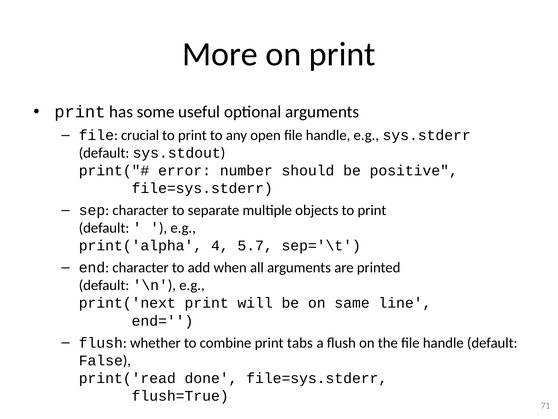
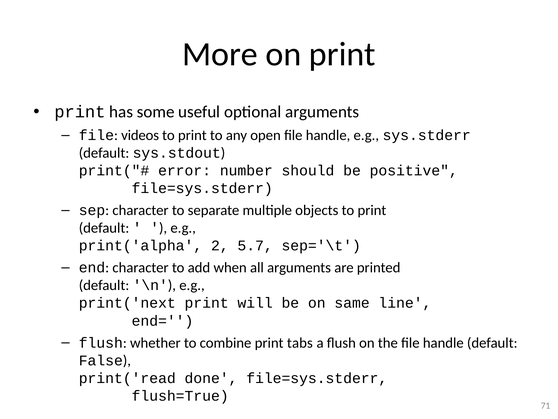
crucial: crucial -> videos
4: 4 -> 2
